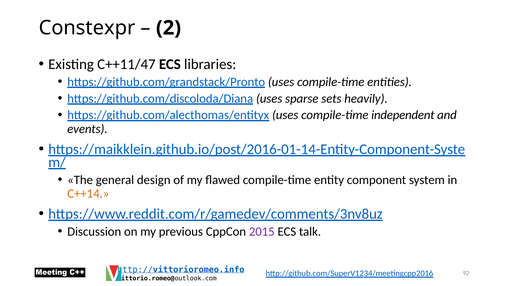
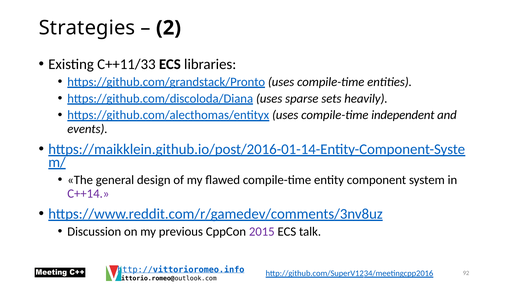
Constexpr: Constexpr -> Strategies
C++11/47: C++11/47 -> C++11/33
C++14 colour: orange -> purple
